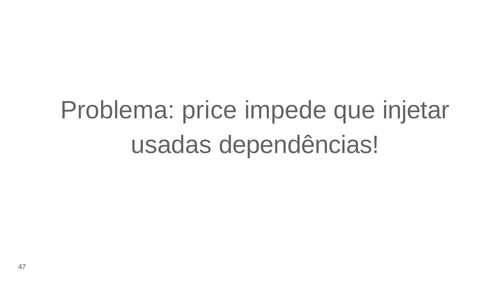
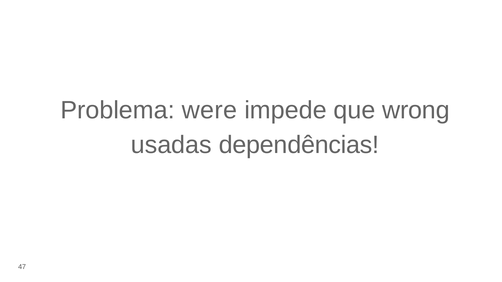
price: price -> were
injetar: injetar -> wrong
